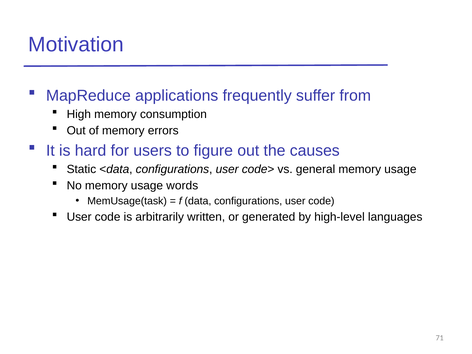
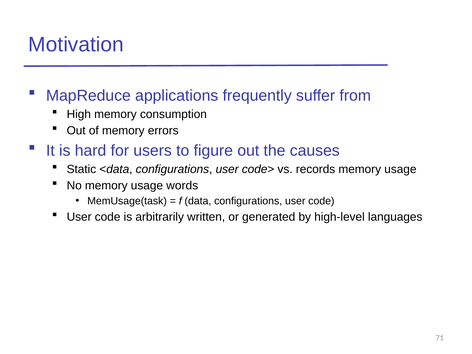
general: general -> records
